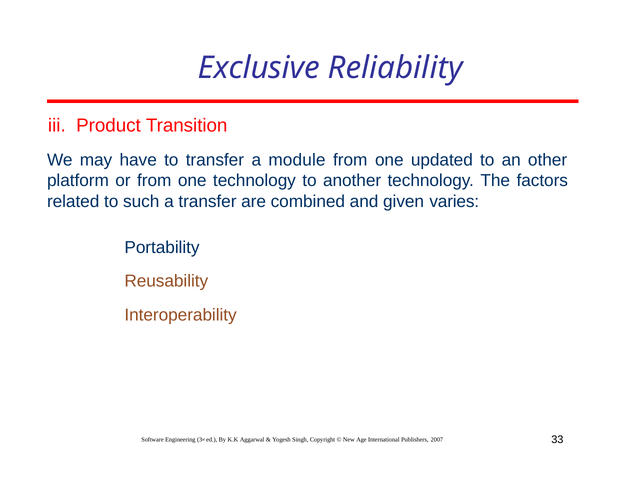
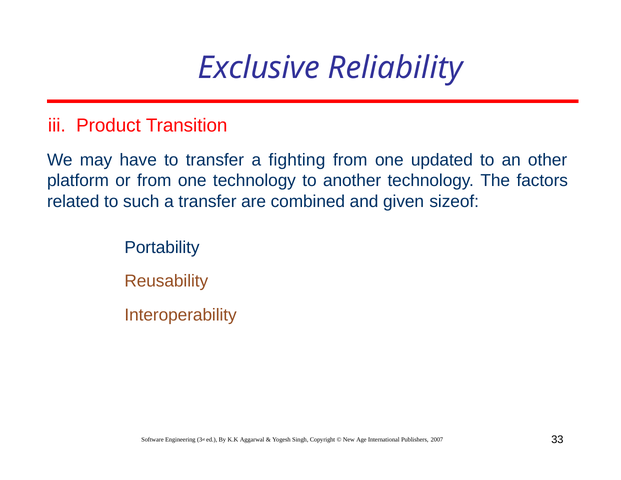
module: module -> fighting
varies: varies -> sizeof
